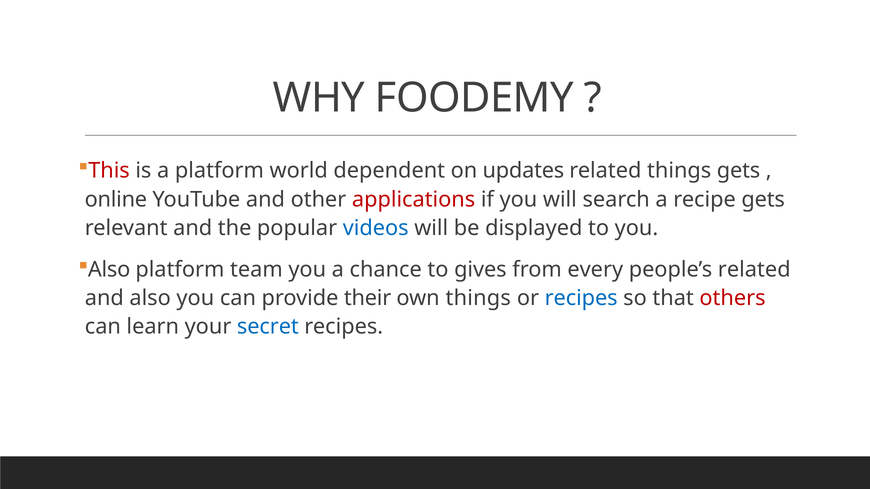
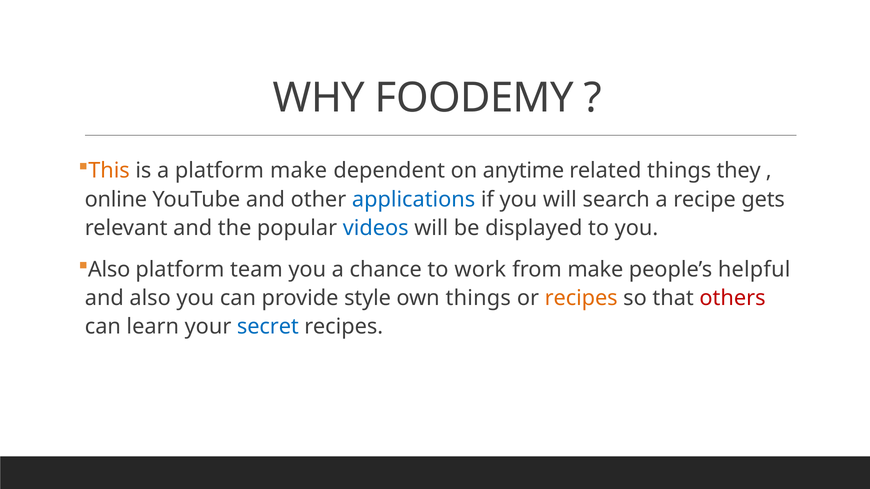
This colour: red -> orange
platform world: world -> make
updates: updates -> anytime
things gets: gets -> they
applications colour: red -> blue
gives: gives -> work
from every: every -> make
people’s related: related -> helpful
their: their -> style
recipes at (581, 298) colour: blue -> orange
